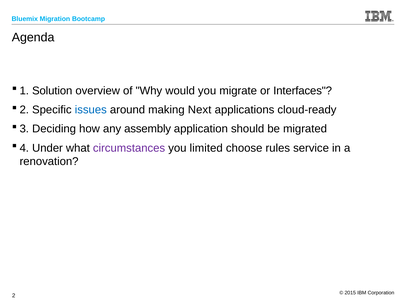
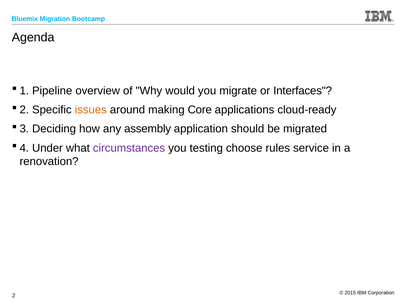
Solution: Solution -> Pipeline
issues colour: blue -> orange
Next: Next -> Core
limited: limited -> testing
